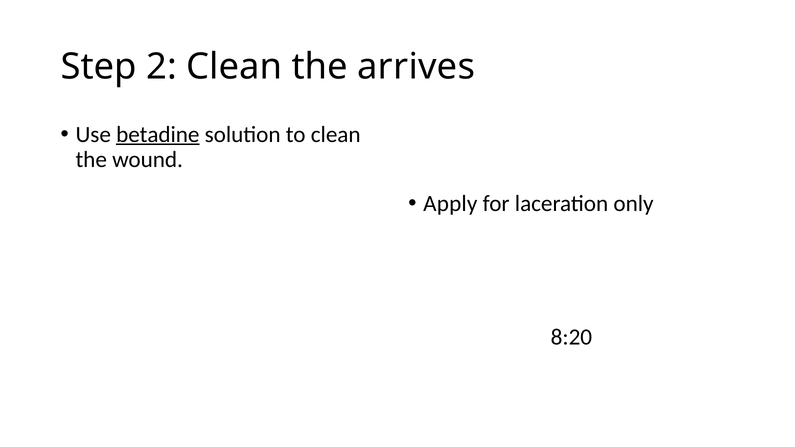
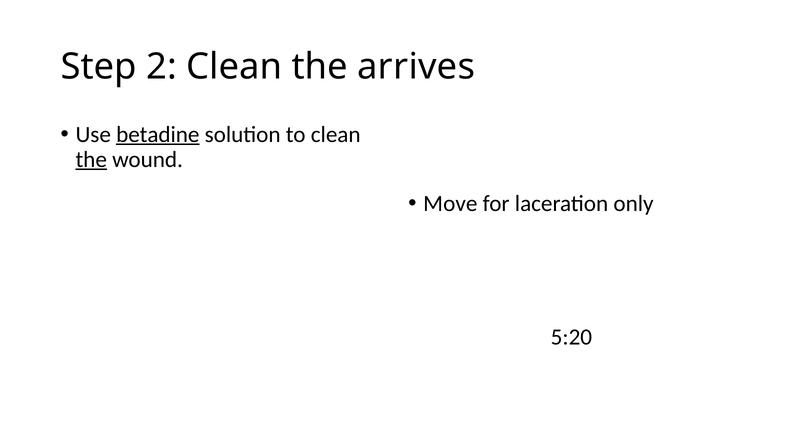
the at (91, 159) underline: none -> present
Apply: Apply -> Move
8:20: 8:20 -> 5:20
